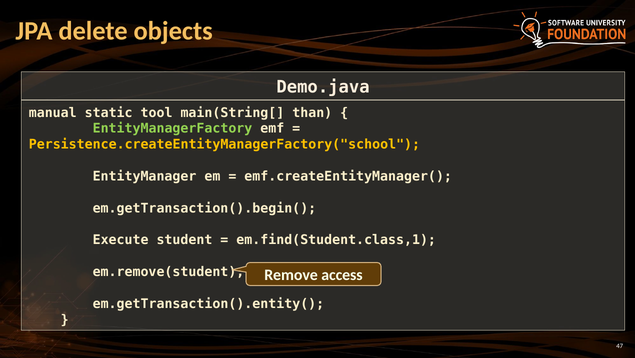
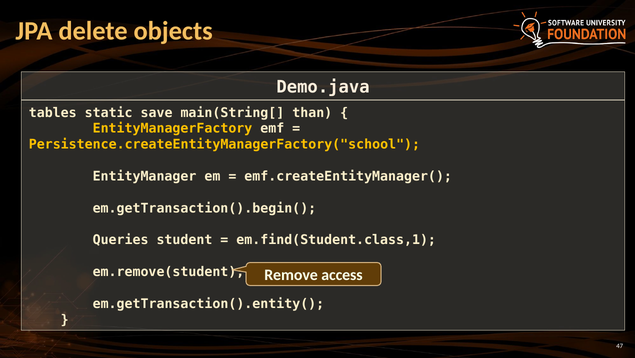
manual: manual -> tables
tool: tool -> save
EntityManagerFactory colour: light green -> yellow
Execute: Execute -> Queries
